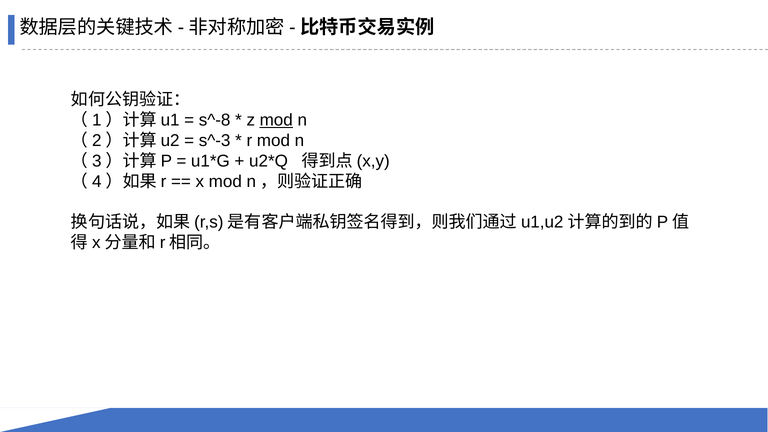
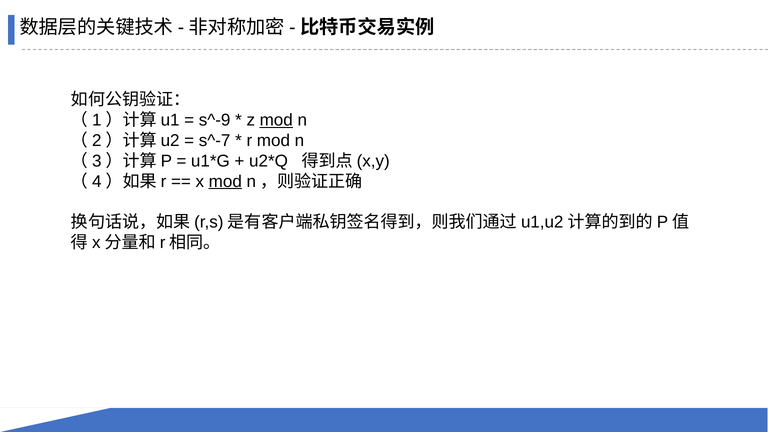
s^-8: s^-8 -> s^-9
s^-3: s^-3 -> s^-7
mod at (225, 181) underline: none -> present
